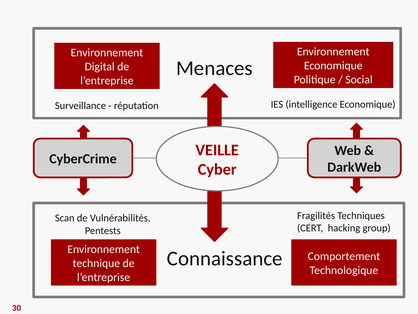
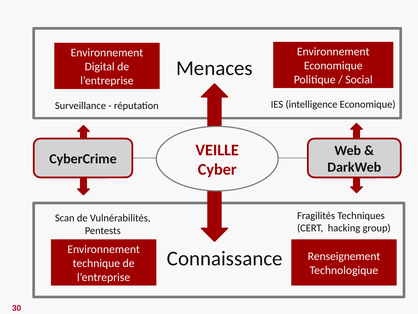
Comportement: Comportement -> Renseignement
